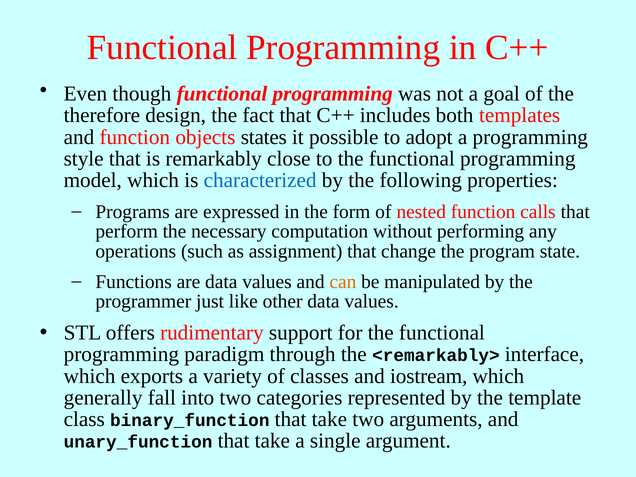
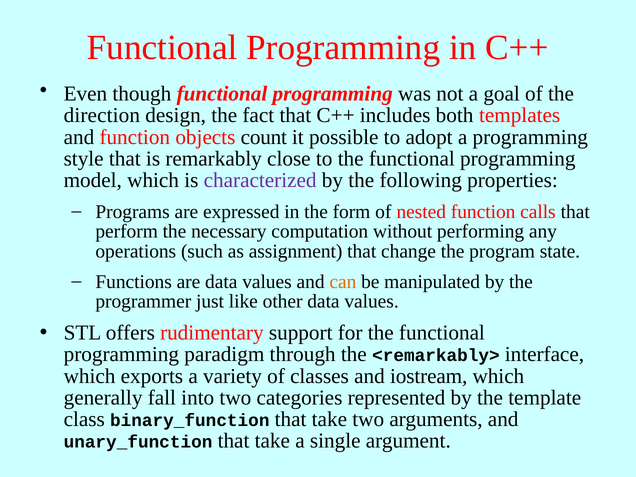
therefore: therefore -> direction
states: states -> count
characterized colour: blue -> purple
